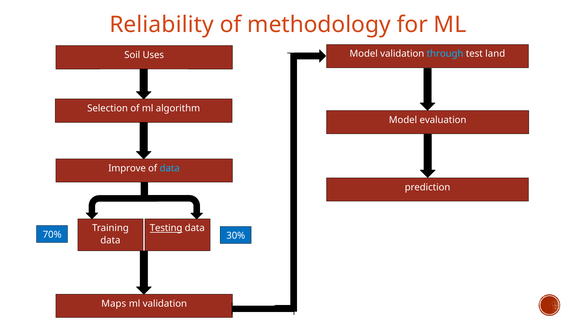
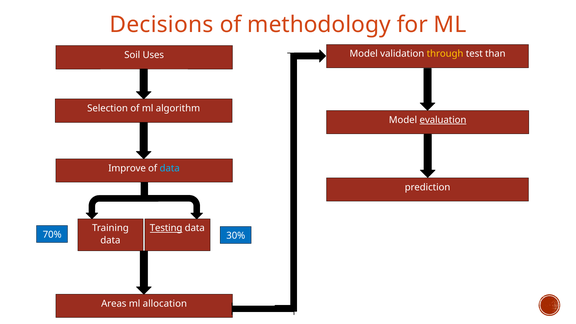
Reliability: Reliability -> Decisions
through colour: light blue -> yellow
land: land -> than
evaluation underline: none -> present
Maps: Maps -> Areas
ml validation: validation -> allocation
